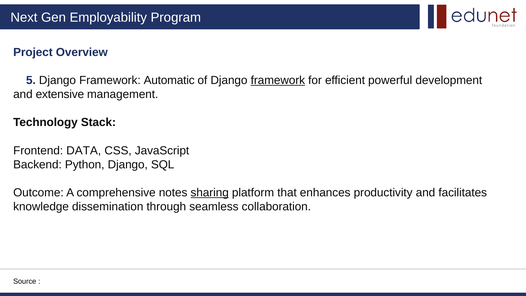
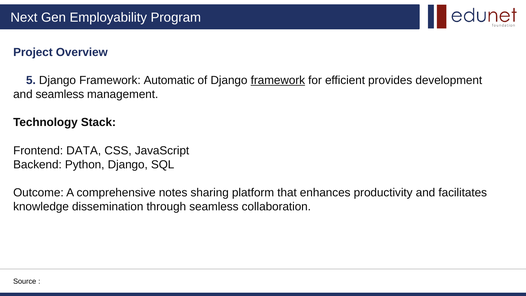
powerful: powerful -> provides
and extensive: extensive -> seamless
sharing underline: present -> none
